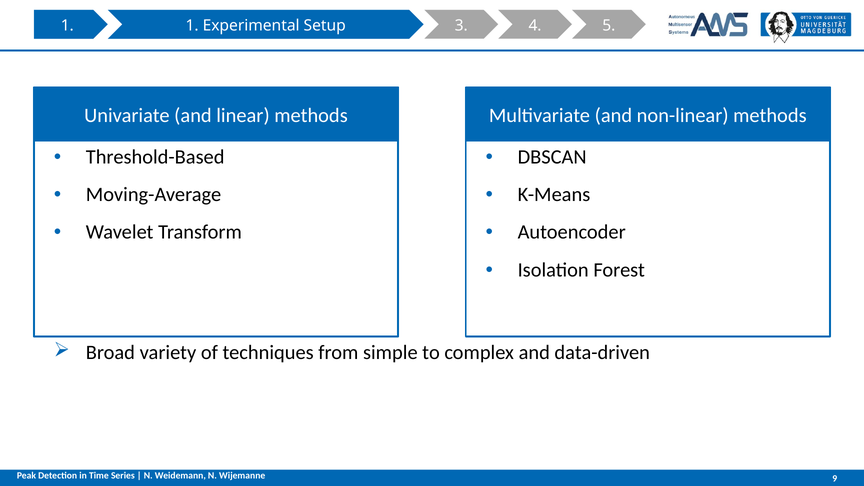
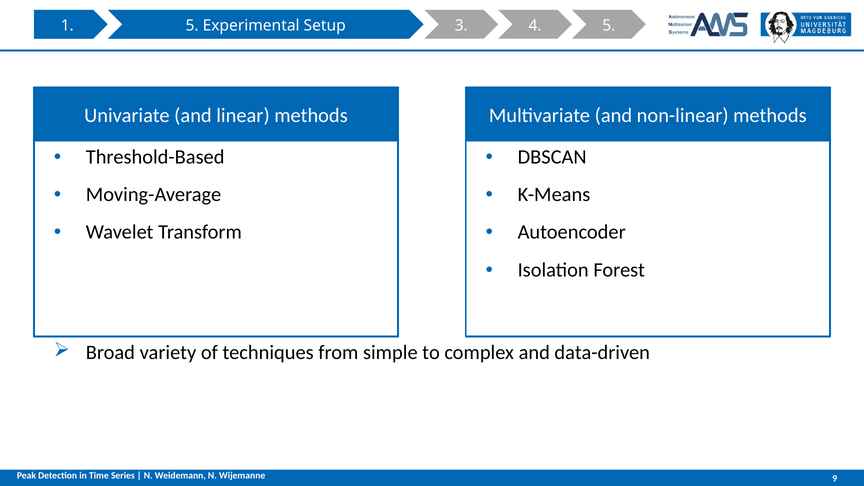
1 1: 1 -> 5
